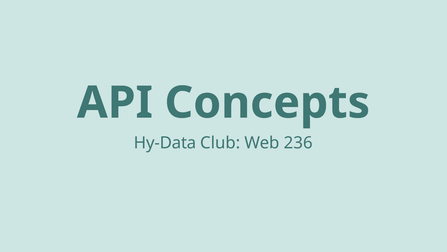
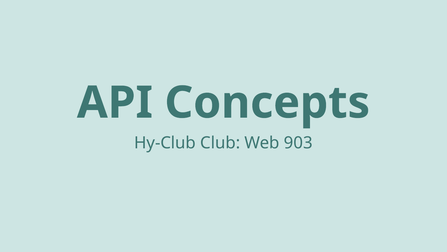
Hy-Data: Hy-Data -> Hy-Club
236: 236 -> 903
